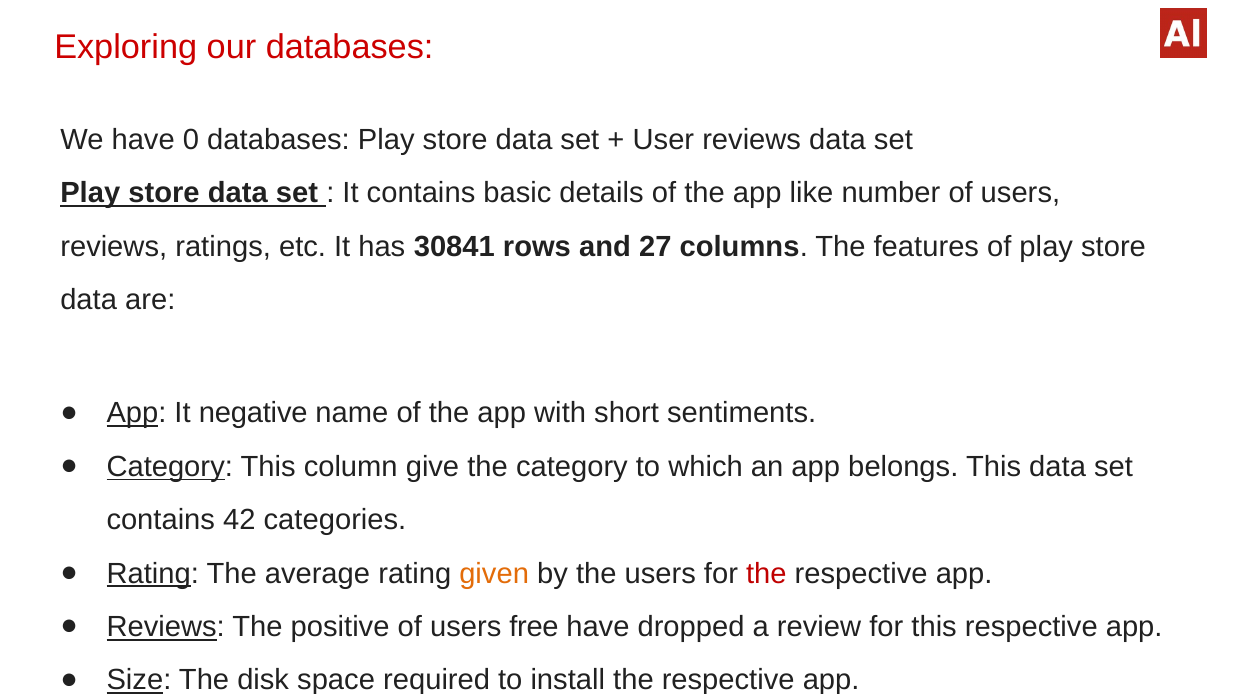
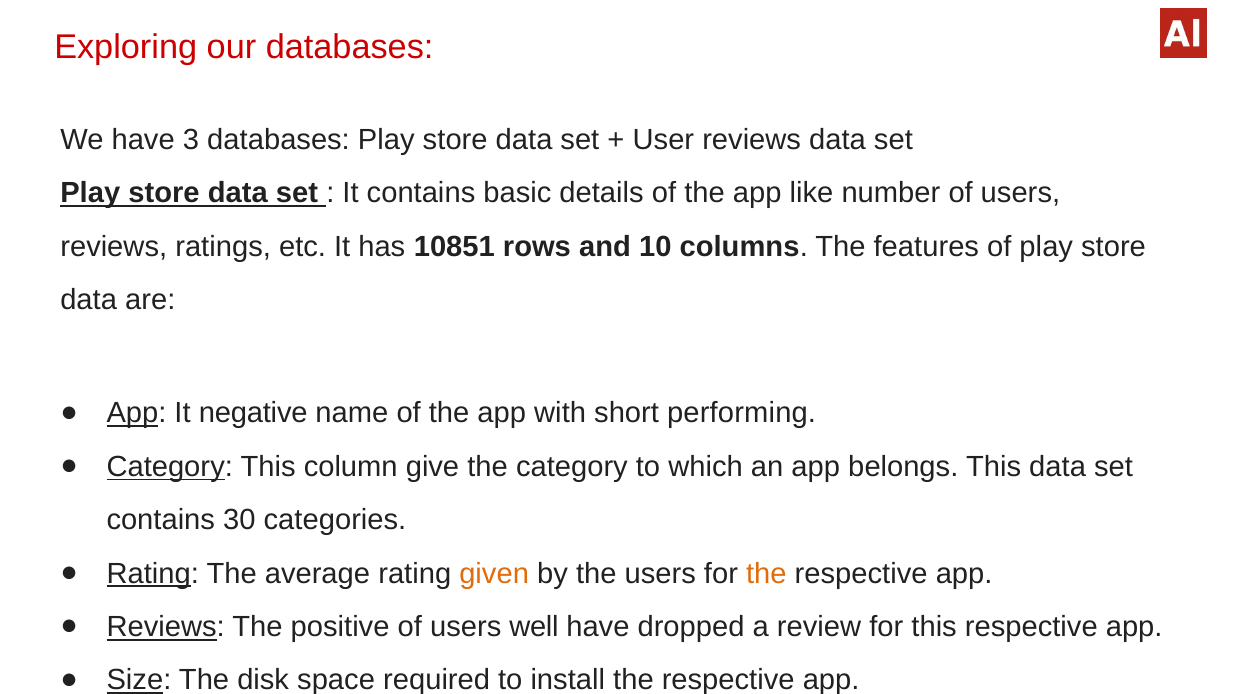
0: 0 -> 3
30841: 30841 -> 10851
27: 27 -> 10
sentiments: sentiments -> performing
42: 42 -> 30
the at (766, 573) colour: red -> orange
free: free -> well
